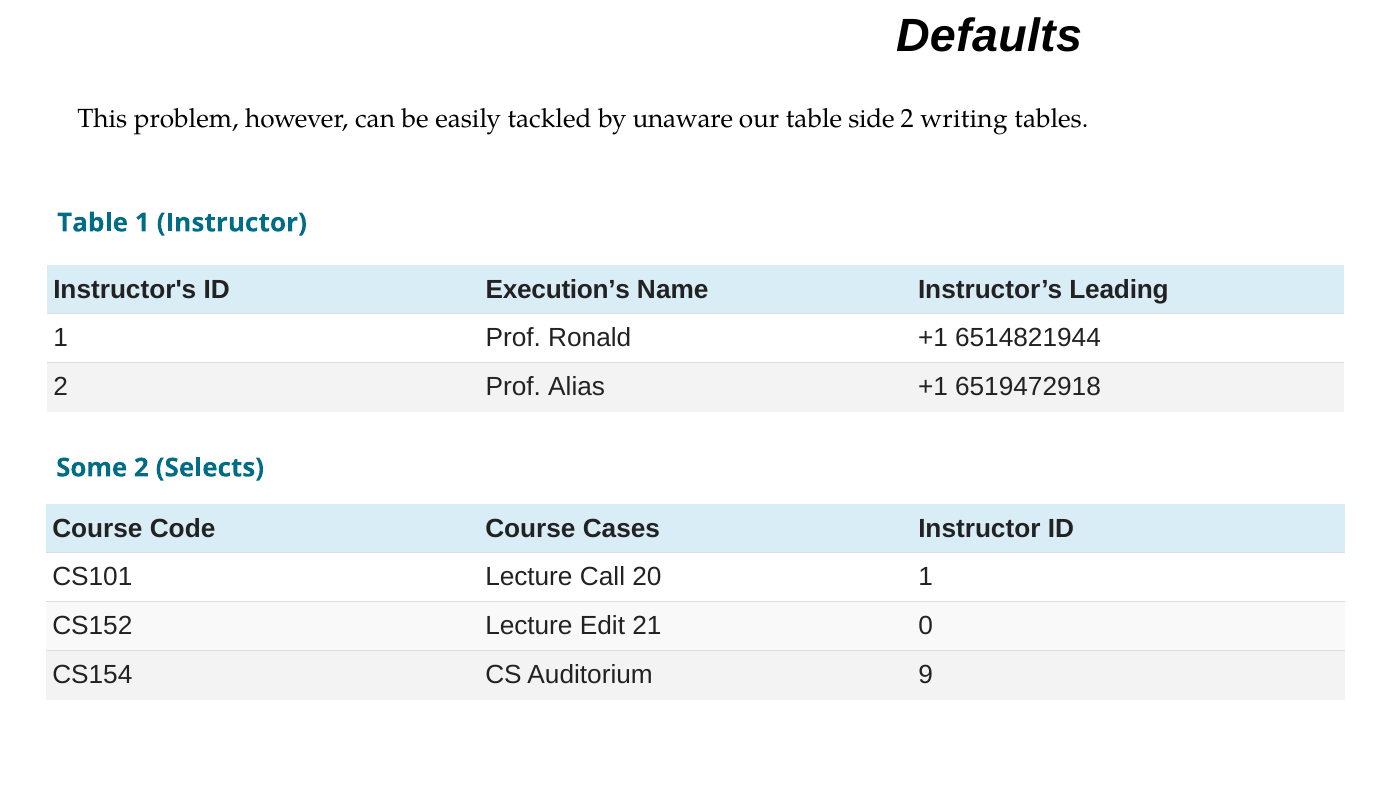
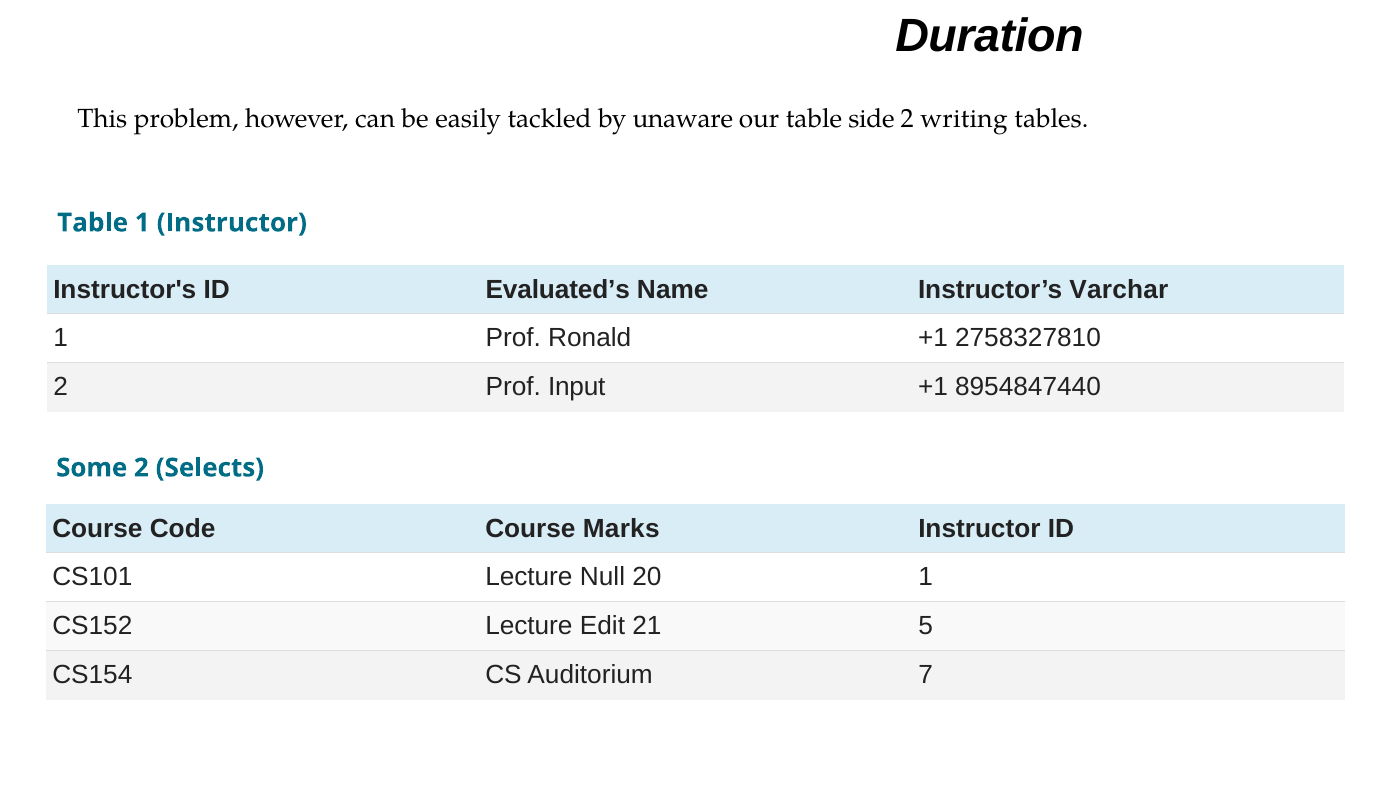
Defaults: Defaults -> Duration
Execution’s: Execution’s -> Evaluated’s
Leading: Leading -> Varchar
6514821944: 6514821944 -> 2758327810
Alias: Alias -> Input
6519472918: 6519472918 -> 8954847440
Cases: Cases -> Marks
Call: Call -> Null
0: 0 -> 5
9: 9 -> 7
